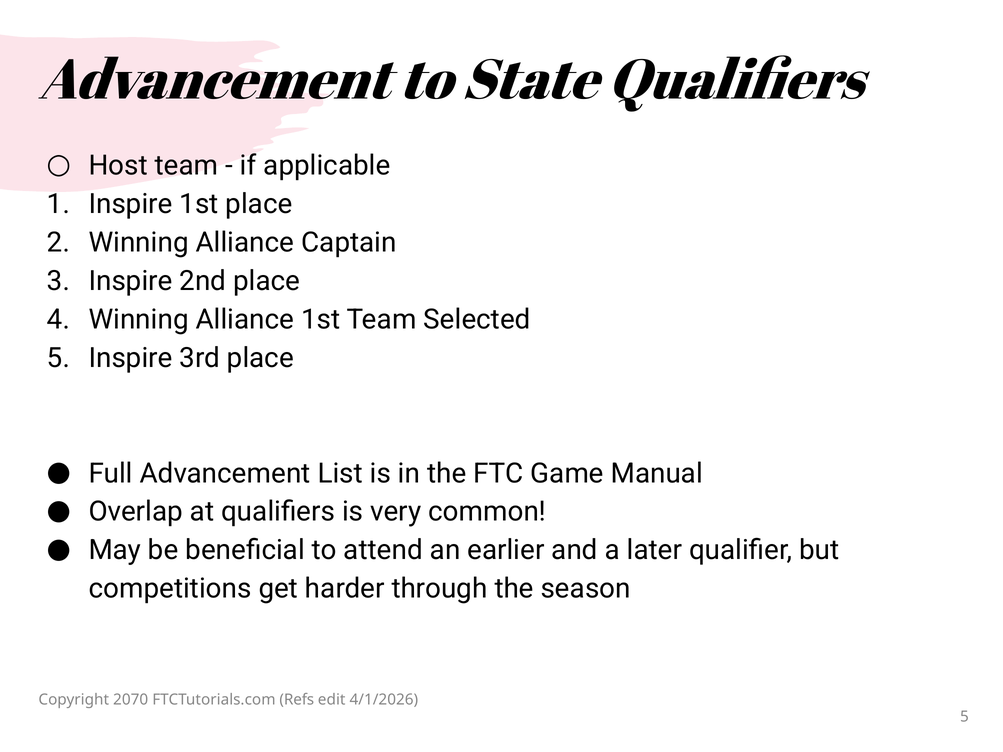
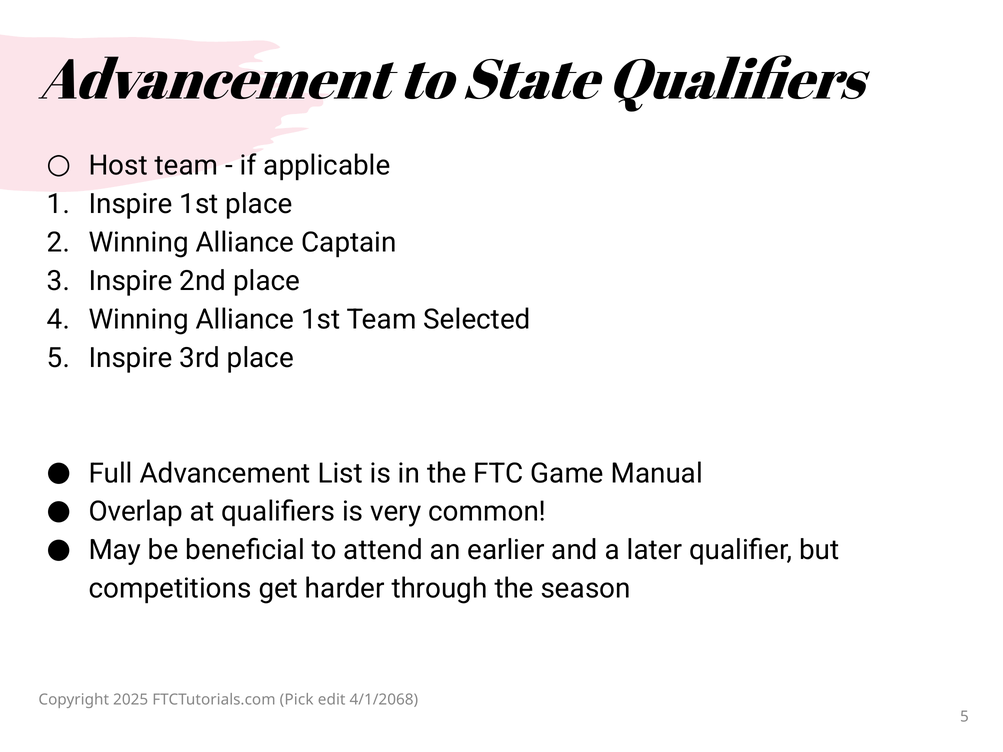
2070: 2070 -> 2025
Refs: Refs -> Pick
4/1/2026: 4/1/2026 -> 4/1/2068
